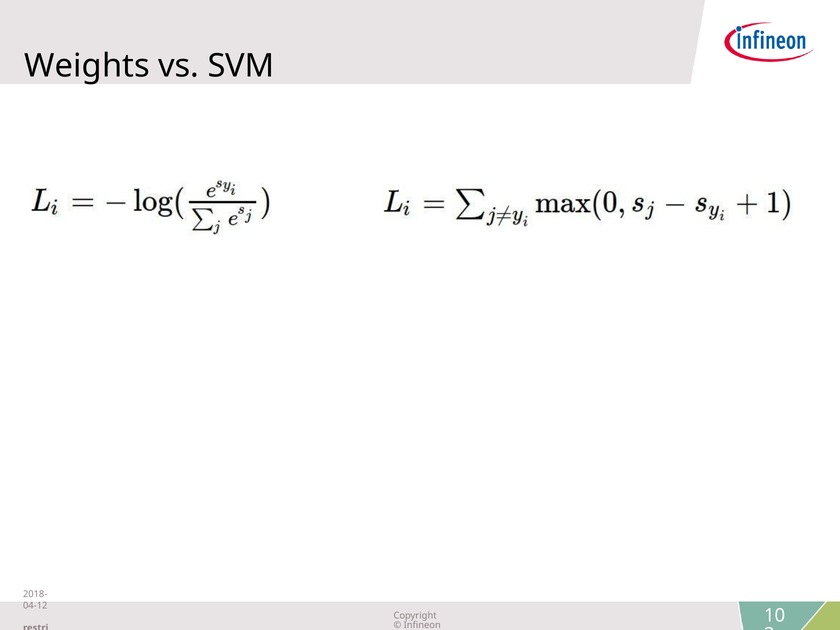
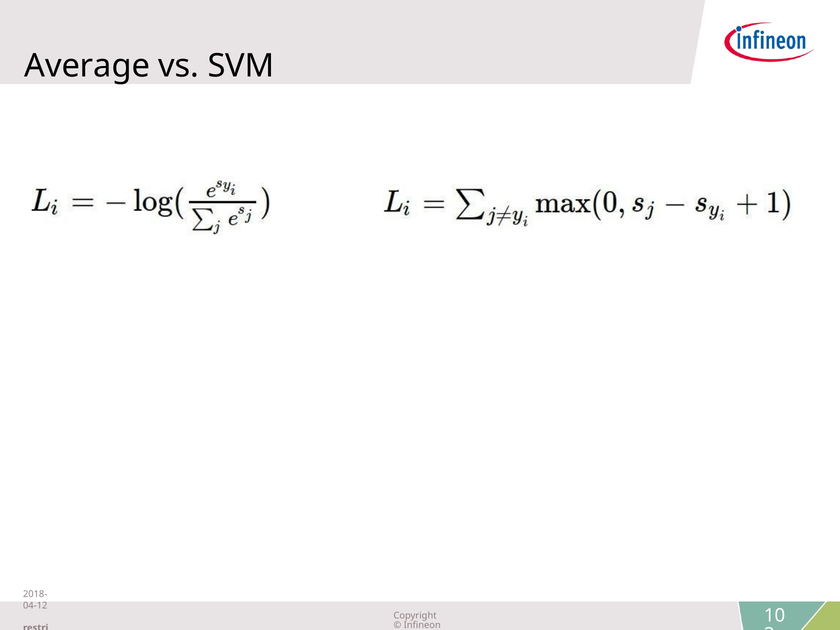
Weights: Weights -> Average
